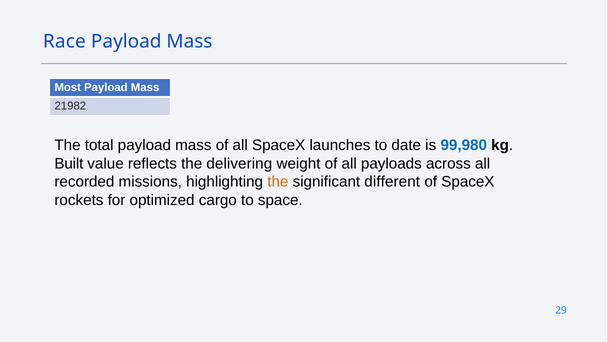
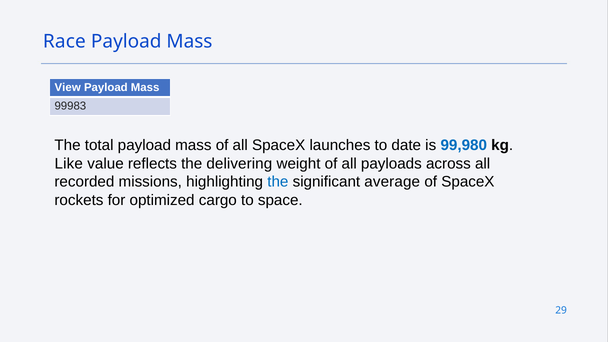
Most: Most -> View
21982: 21982 -> 99983
Built: Built -> Like
the at (278, 182) colour: orange -> blue
different: different -> average
